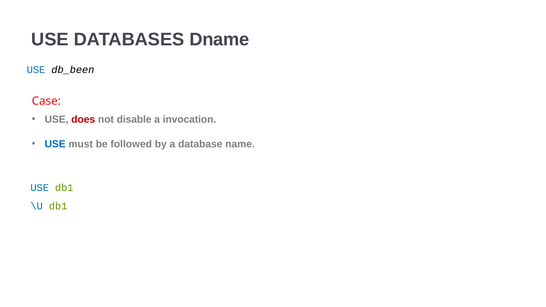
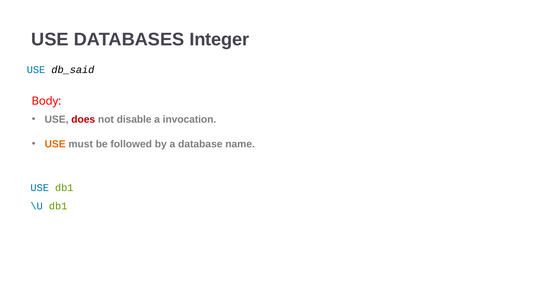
Dname: Dname -> Integer
db_been: db_been -> db_said
Case: Case -> Body
USE at (55, 144) colour: blue -> orange
